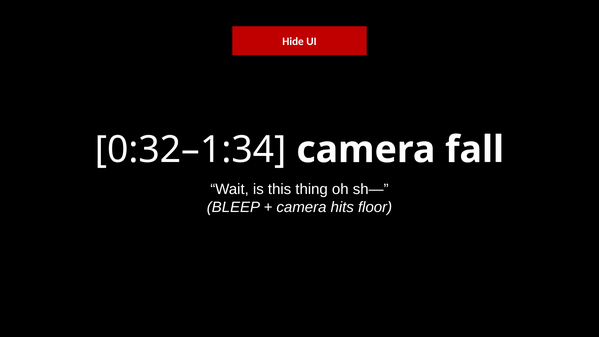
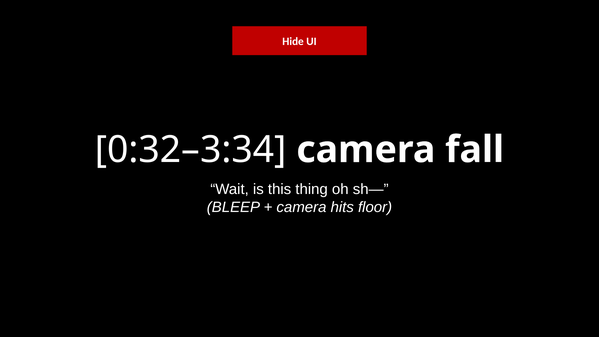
0:32–1:34: 0:32–1:34 -> 0:32–3:34
